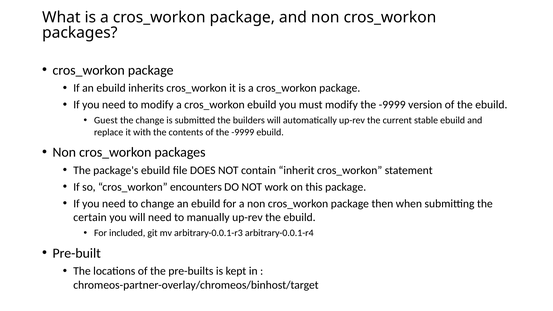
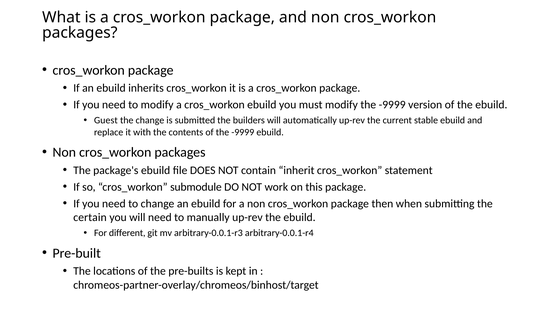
encounters: encounters -> submodule
included: included -> different
